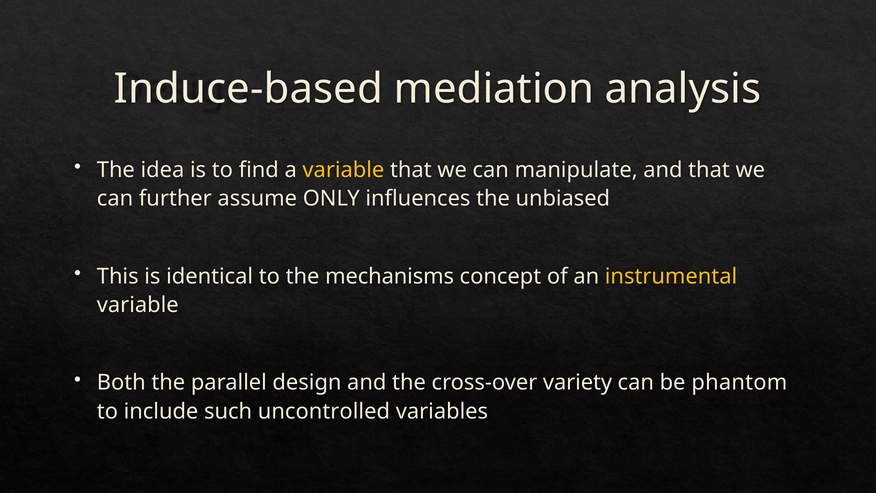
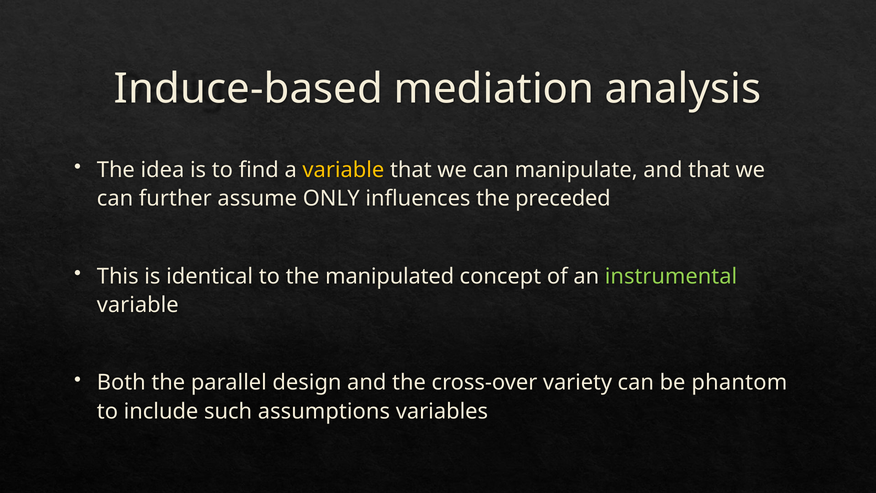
unbiased: unbiased -> preceded
mechanisms: mechanisms -> manipulated
instrumental colour: yellow -> light green
uncontrolled: uncontrolled -> assumptions
